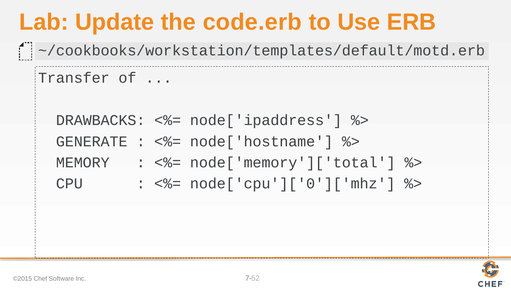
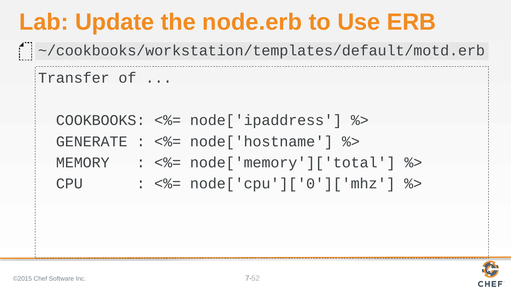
code.erb: code.erb -> node.erb
DRAWBACKS: DRAWBACKS -> COOKBOOKS
